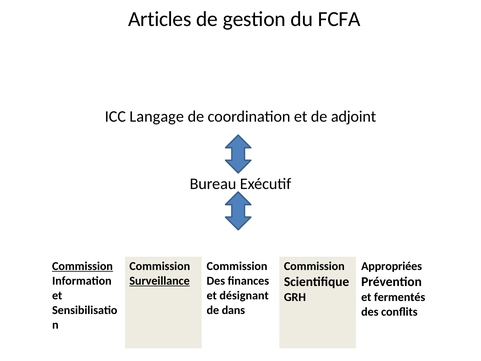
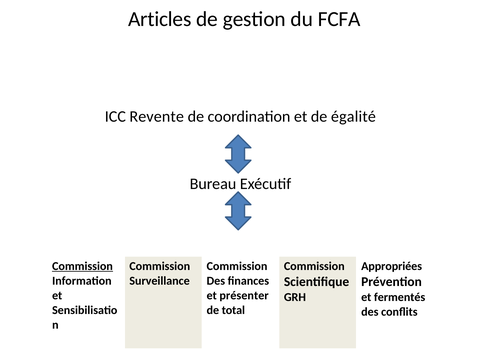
Langage: Langage -> Revente
adjoint: adjoint -> égalité
Surveillance underline: present -> none
désignant: désignant -> présenter
dans: dans -> total
